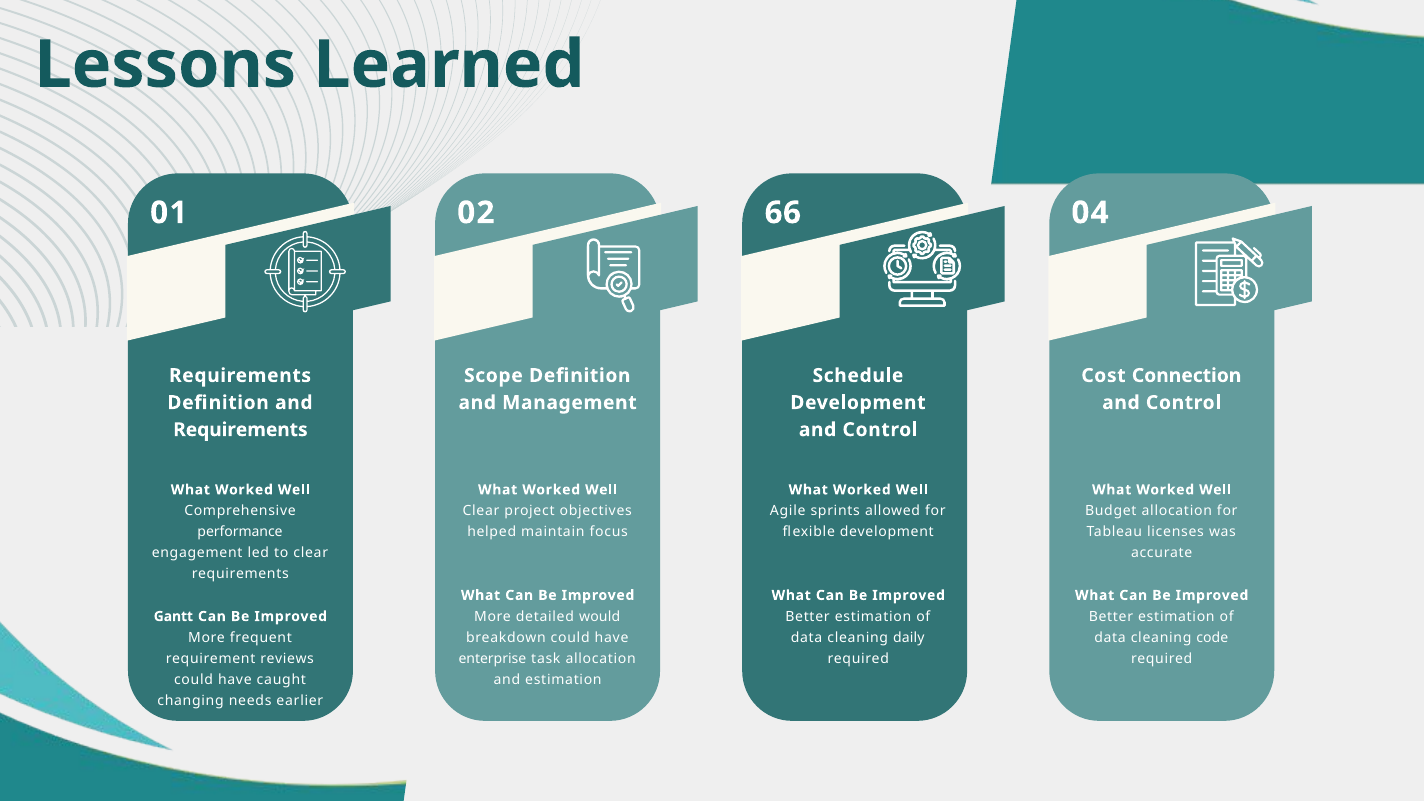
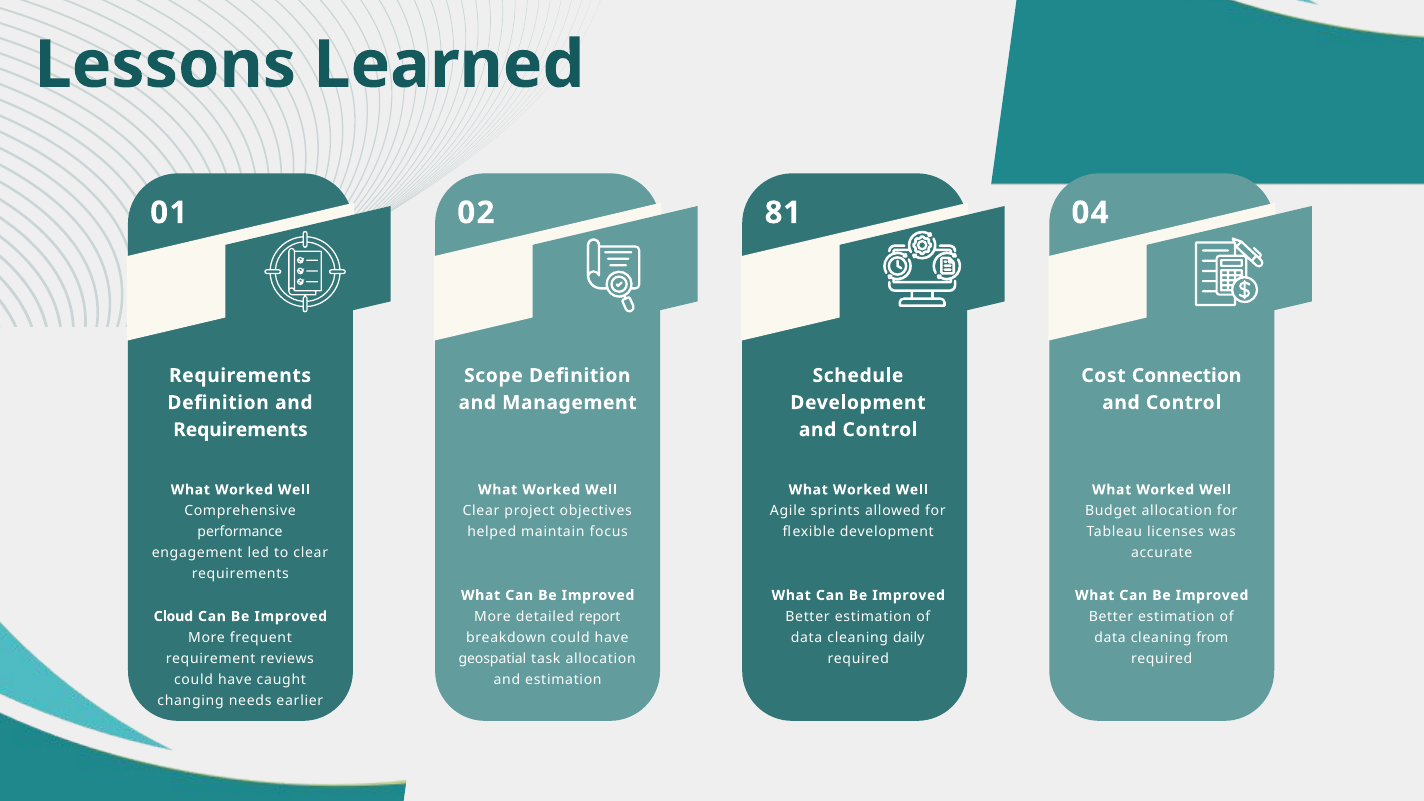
66: 66 -> 81
would: would -> report
Gantt: Gantt -> Cloud
code: code -> from
enterprise: enterprise -> geospatial
